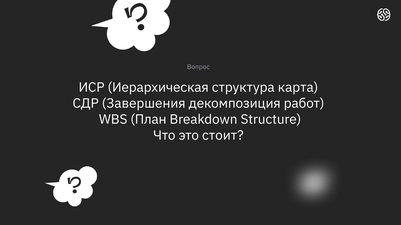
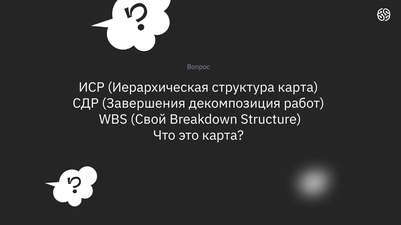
План: План -> Свой
это стоит: стоит -> карта
